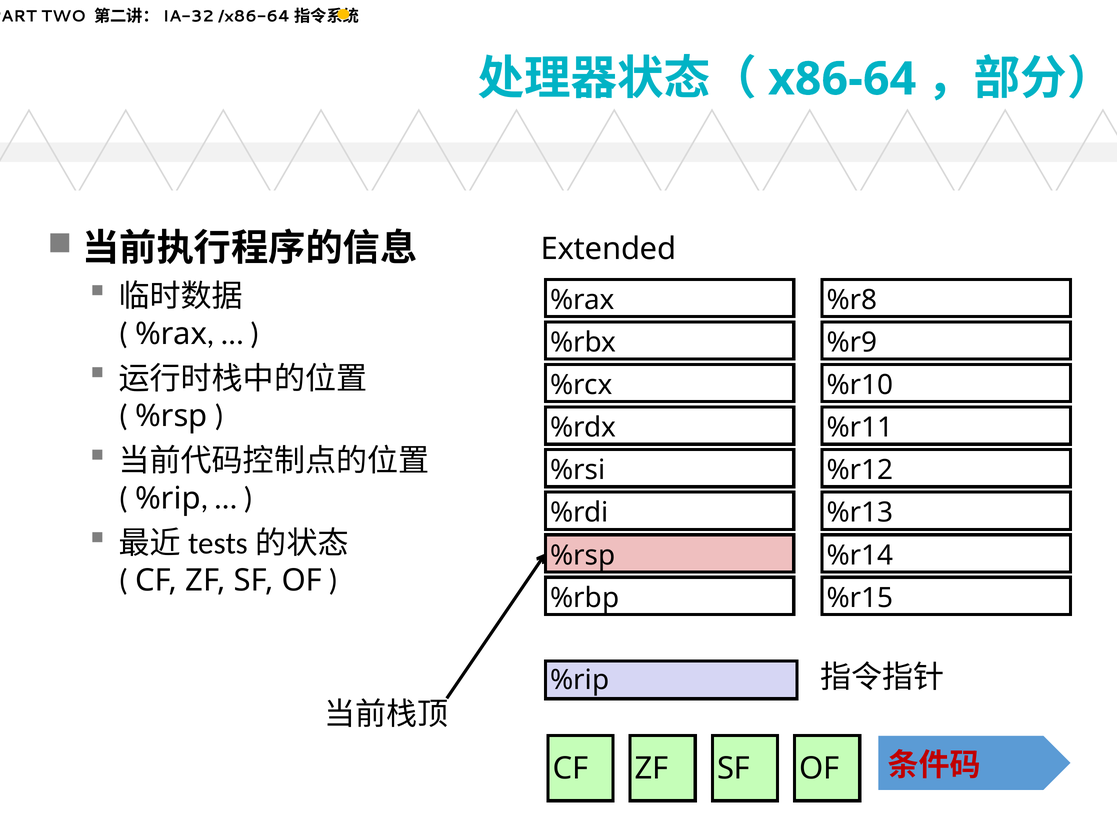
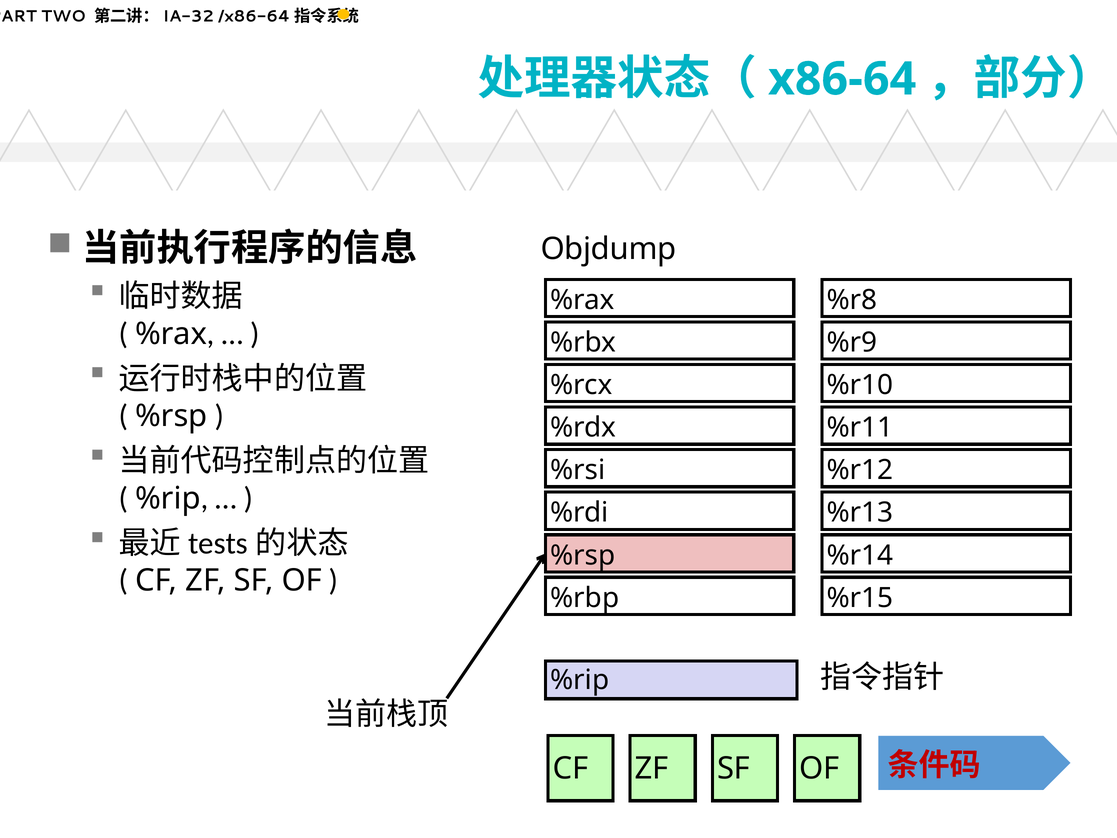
Extended: Extended -> Objdump
